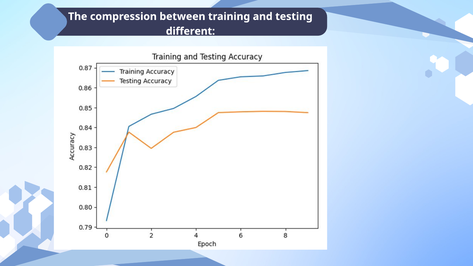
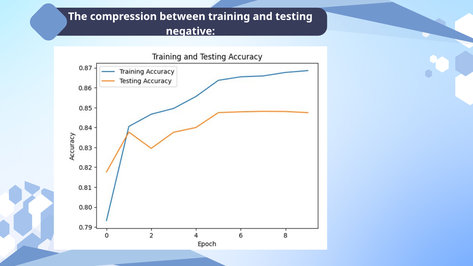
different: different -> negative
